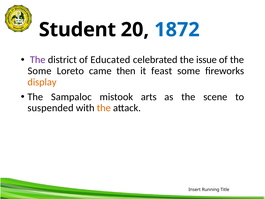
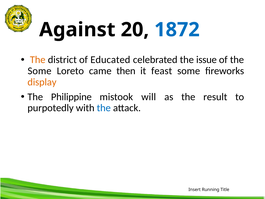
Student: Student -> Against
The at (38, 60) colour: purple -> orange
Sampaloc: Sampaloc -> Philippine
arts: arts -> will
scene: scene -> result
suspended: suspended -> purpotedly
the at (104, 108) colour: orange -> blue
